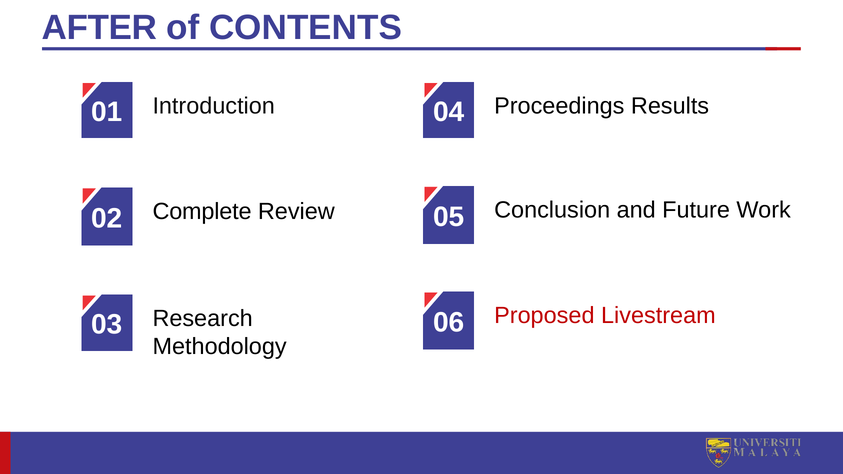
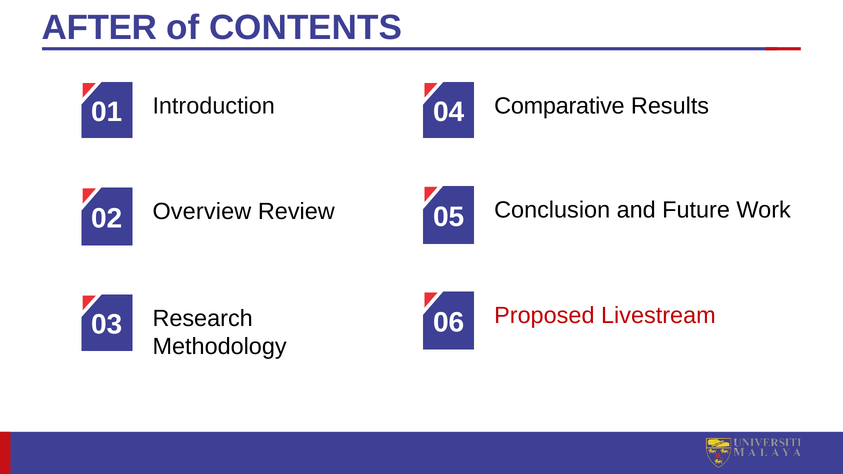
Proceedings: Proceedings -> Comparative
Complete: Complete -> Overview
